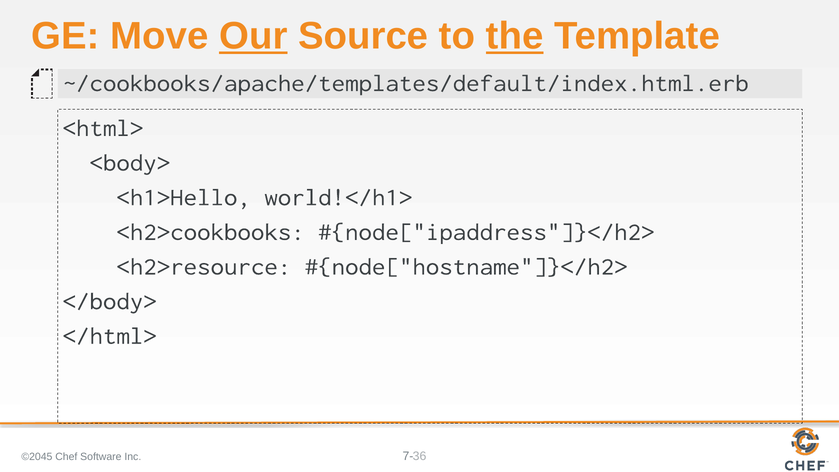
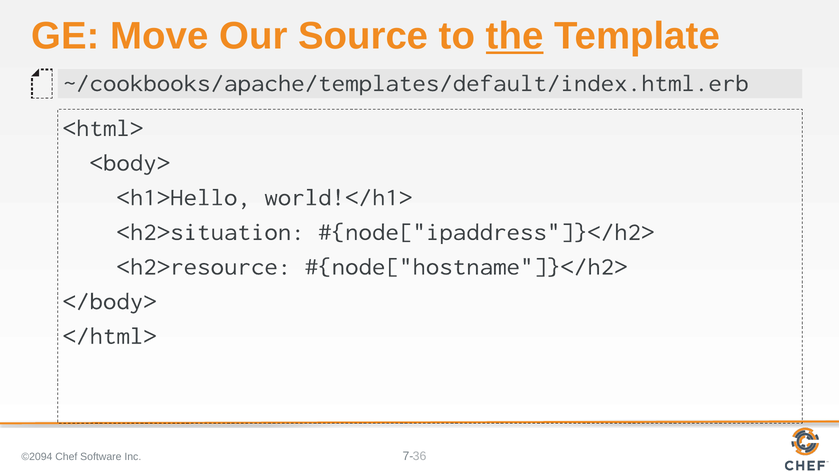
Our underline: present -> none
<h2>cookbooks: <h2>cookbooks -> <h2>situation
©2045: ©2045 -> ©2094
